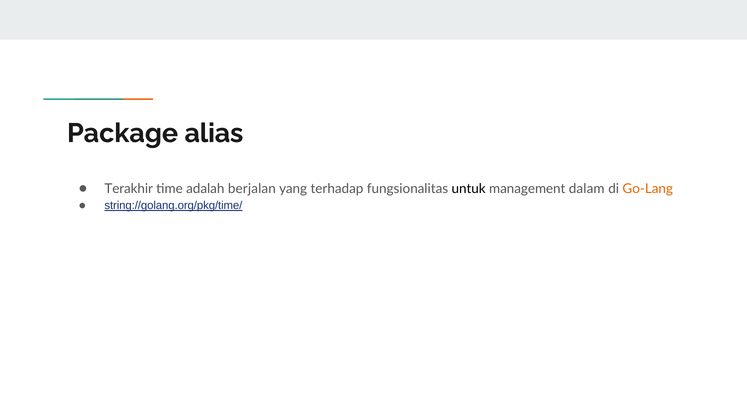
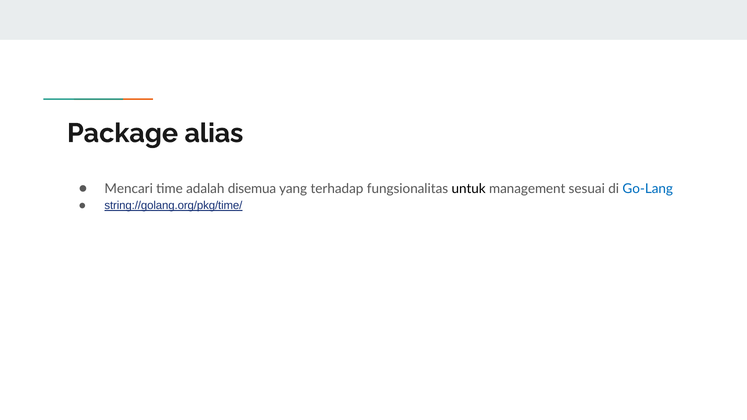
Terakhir: Terakhir -> Mencari
berjalan: berjalan -> disemua
dalam: dalam -> sesuai
Go-Lang colour: orange -> blue
